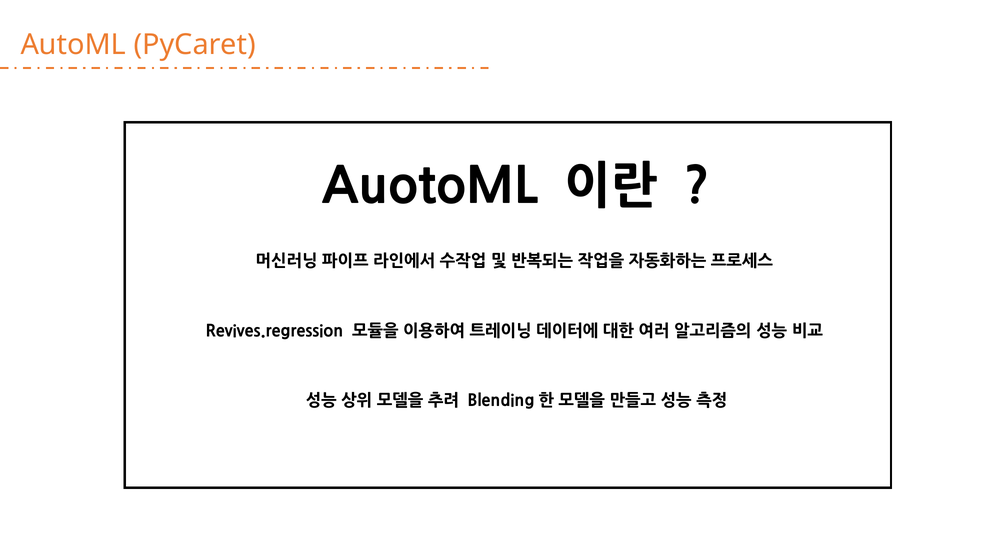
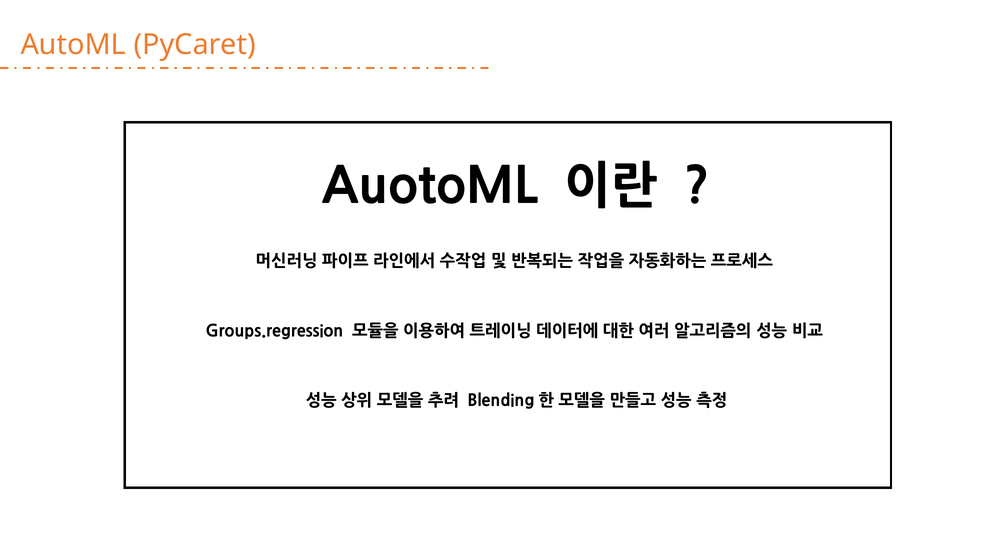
Revives.regression: Revives.regression -> Groups.regression
